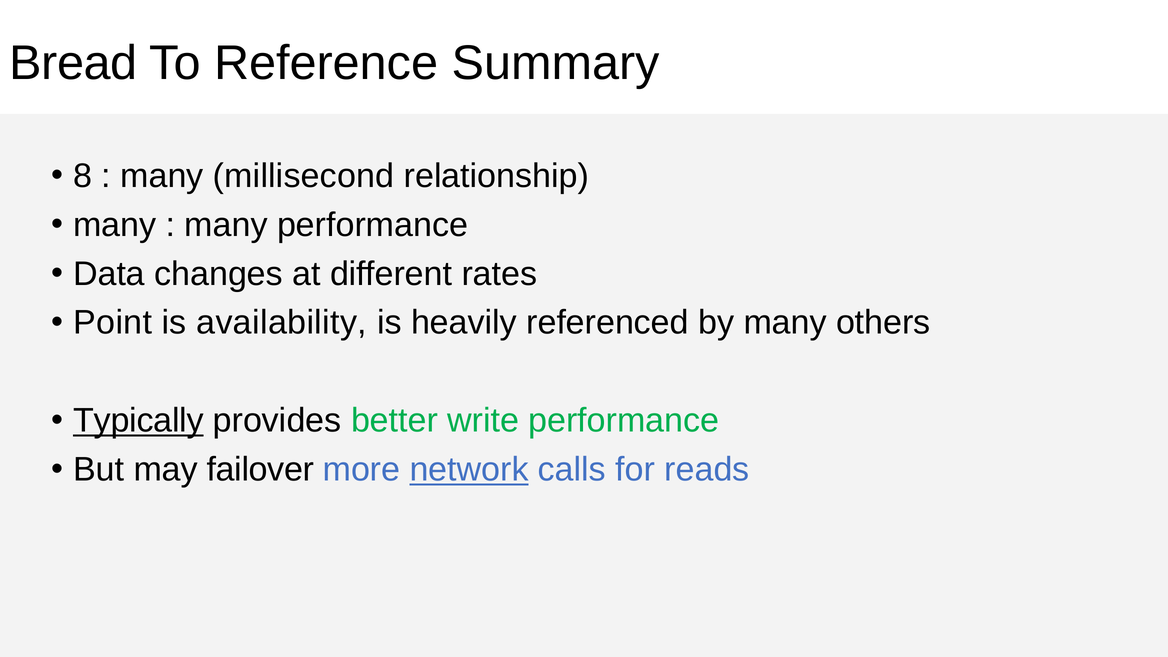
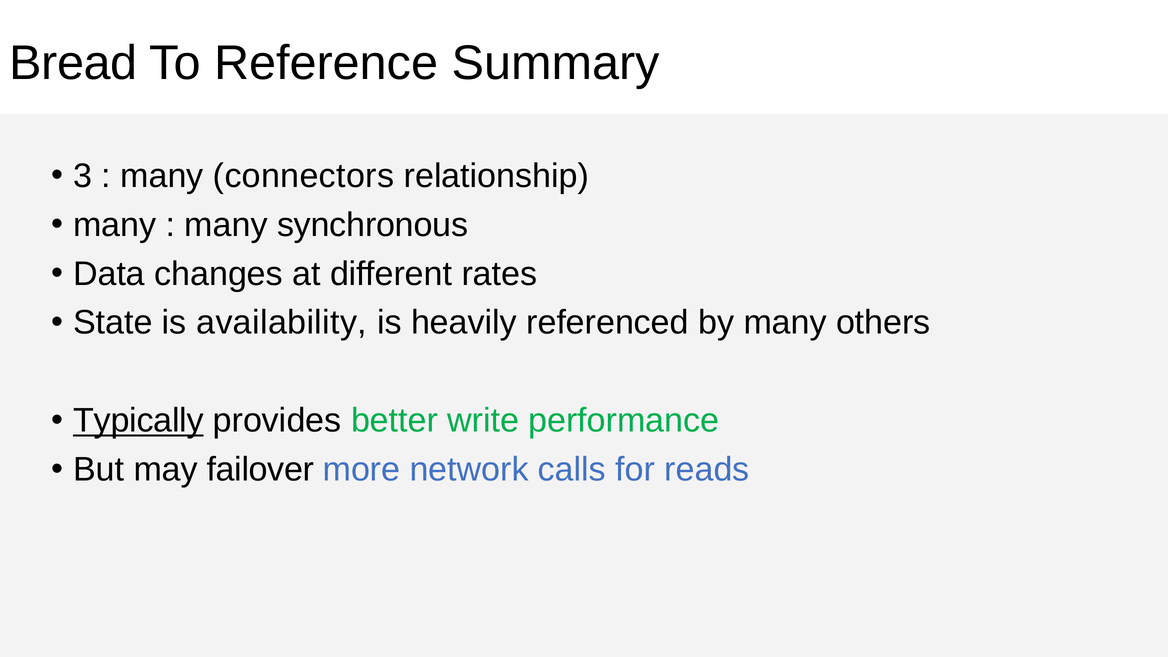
8: 8 -> 3
millisecond: millisecond -> connectors
many performance: performance -> synchronous
Point: Point -> State
network underline: present -> none
